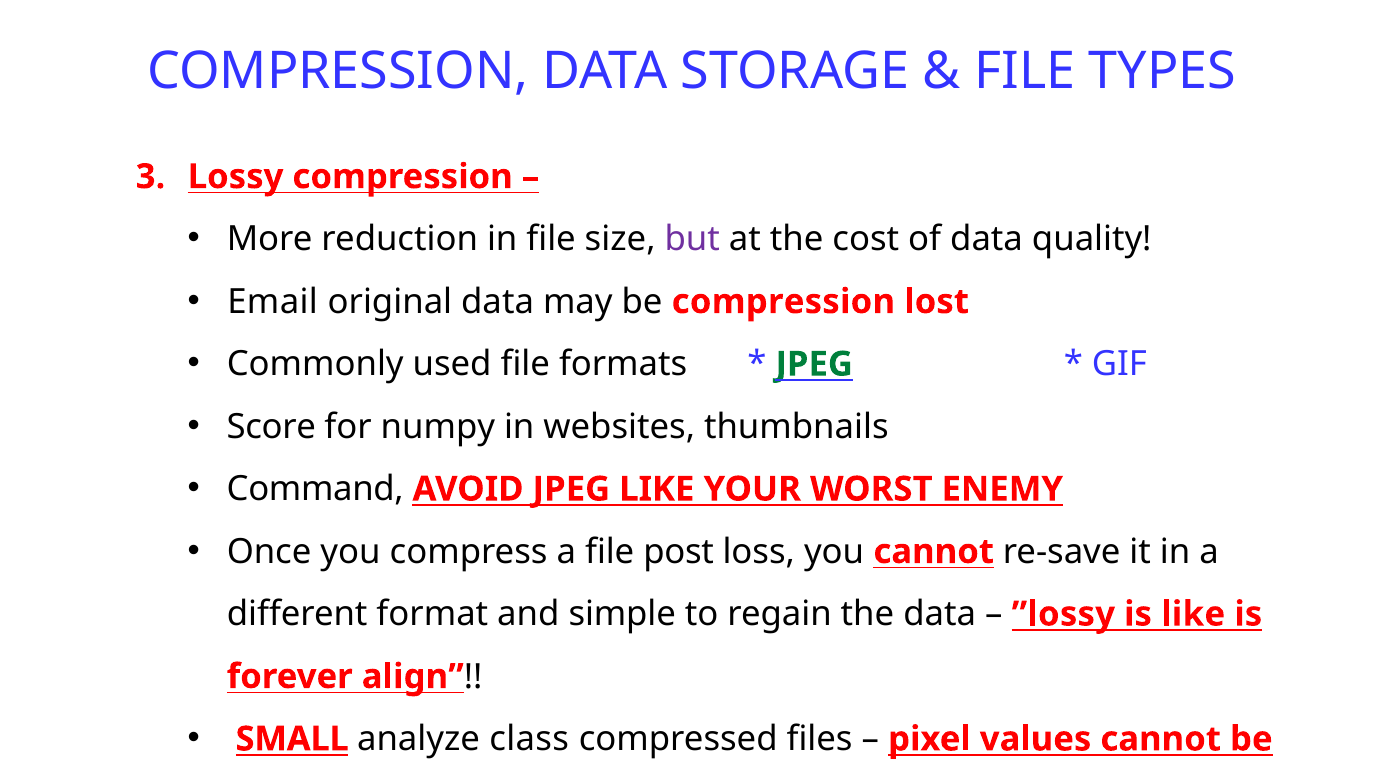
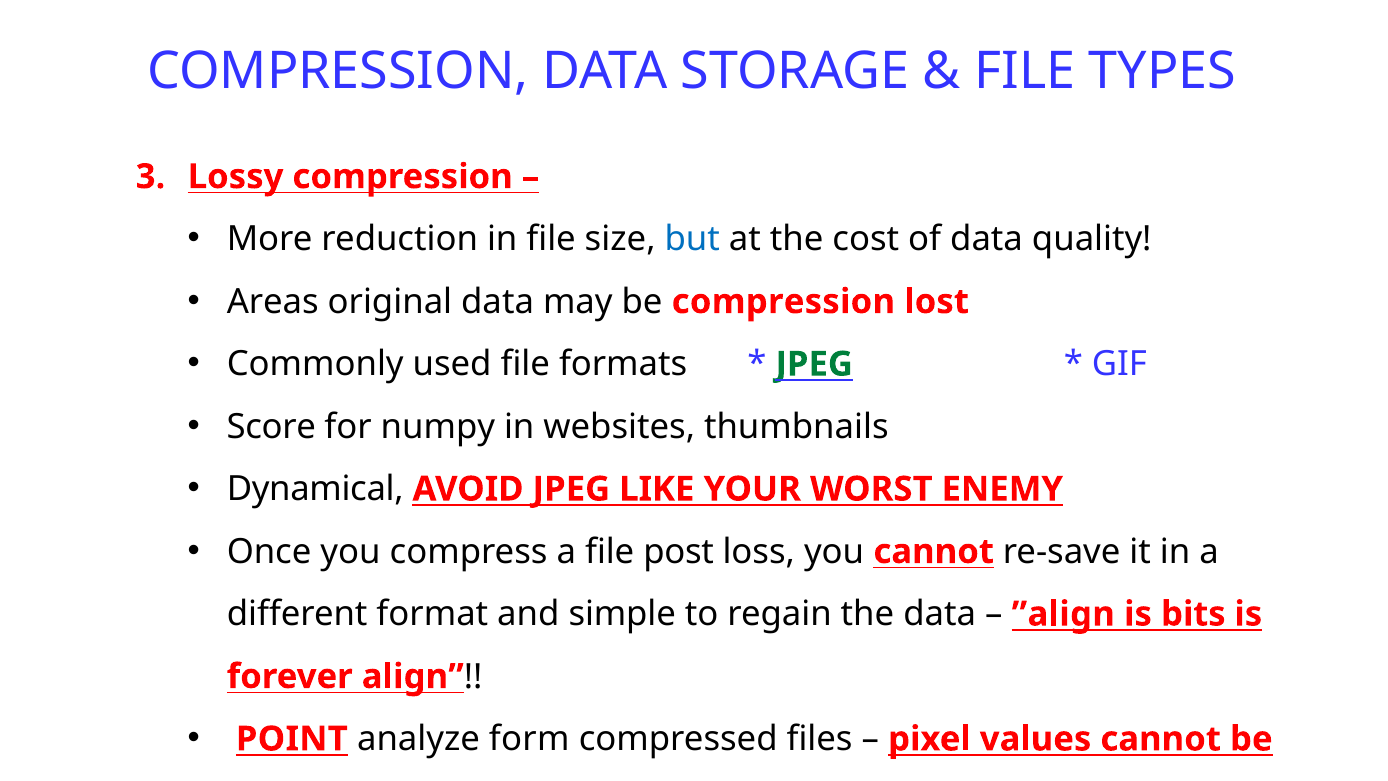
but colour: purple -> blue
Email: Email -> Areas
Command: Command -> Dynamical
”lossy: ”lossy -> ”align
is like: like -> bits
SMALL: SMALL -> POINT
class: class -> form
